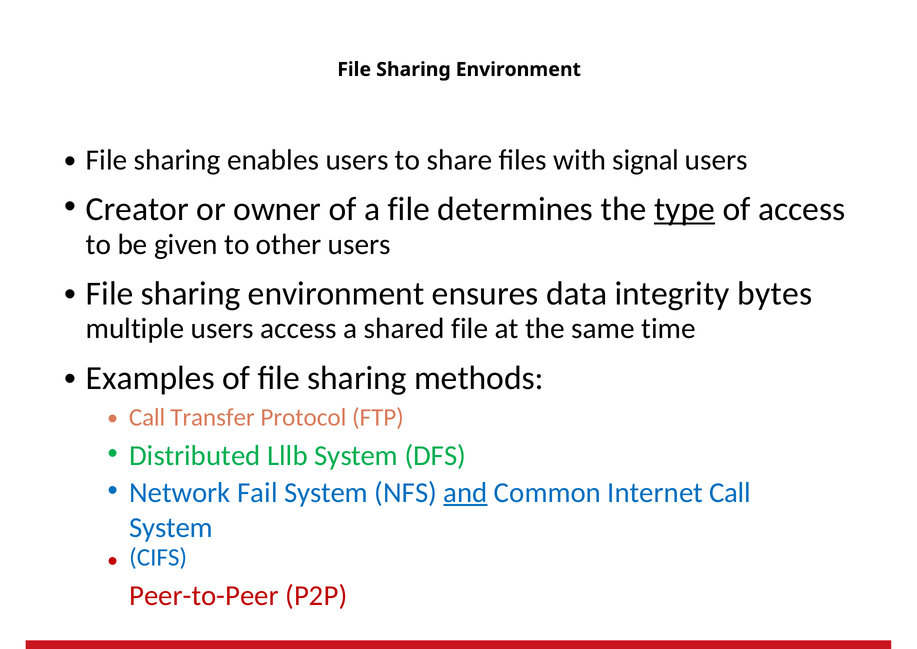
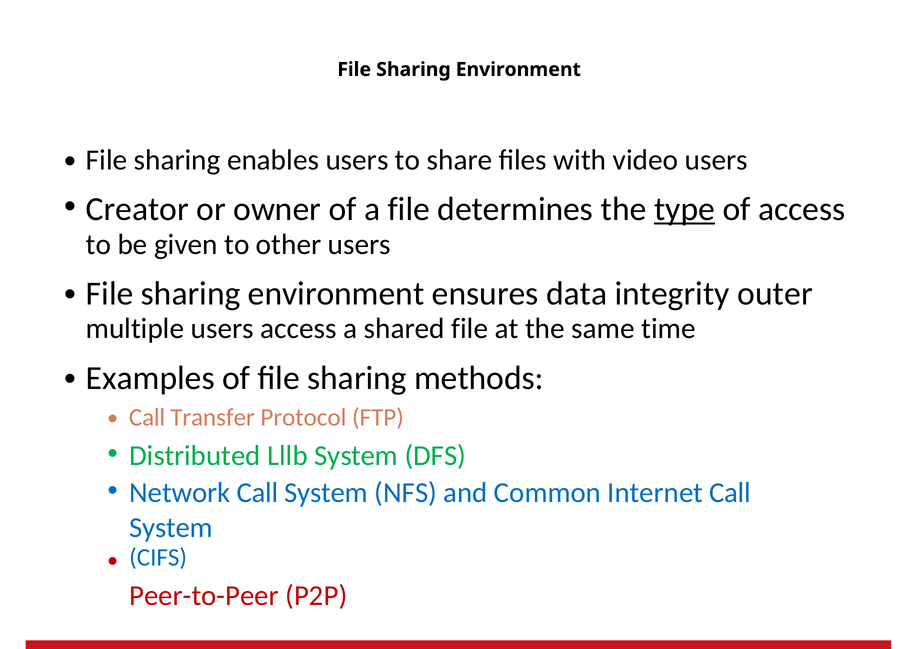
signal: signal -> video
bytes: bytes -> outer
Network Fail: Fail -> Call
and underline: present -> none
